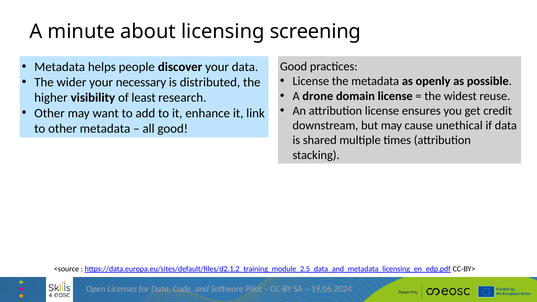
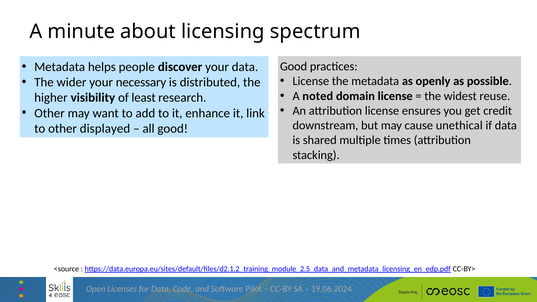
screening: screening -> spectrum
drone: drone -> noted
other metadata: metadata -> displayed
